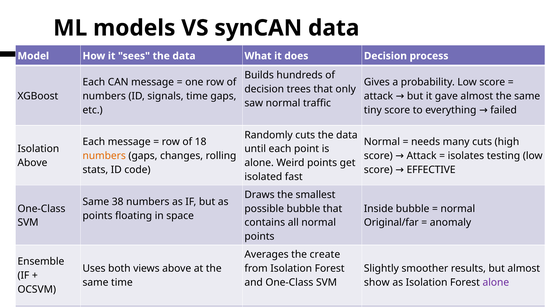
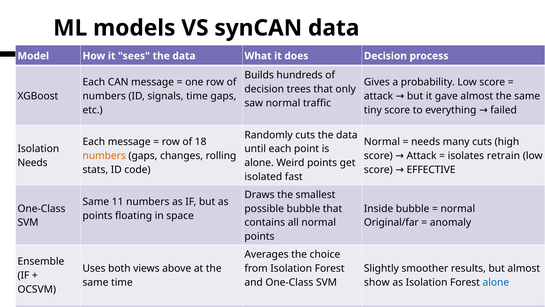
testing: testing -> retrain
Above at (32, 163): Above -> Needs
38: 38 -> 11
create: create -> choice
alone at (496, 282) colour: purple -> blue
